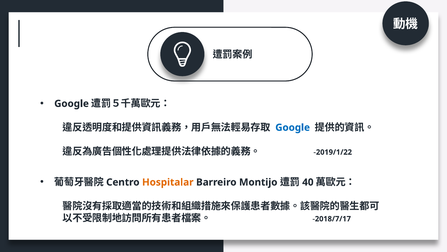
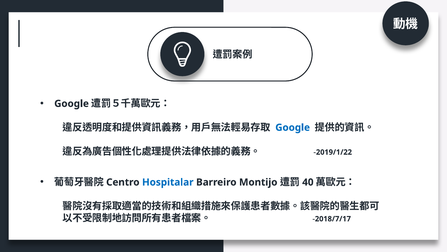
Hospitalar colour: orange -> blue
